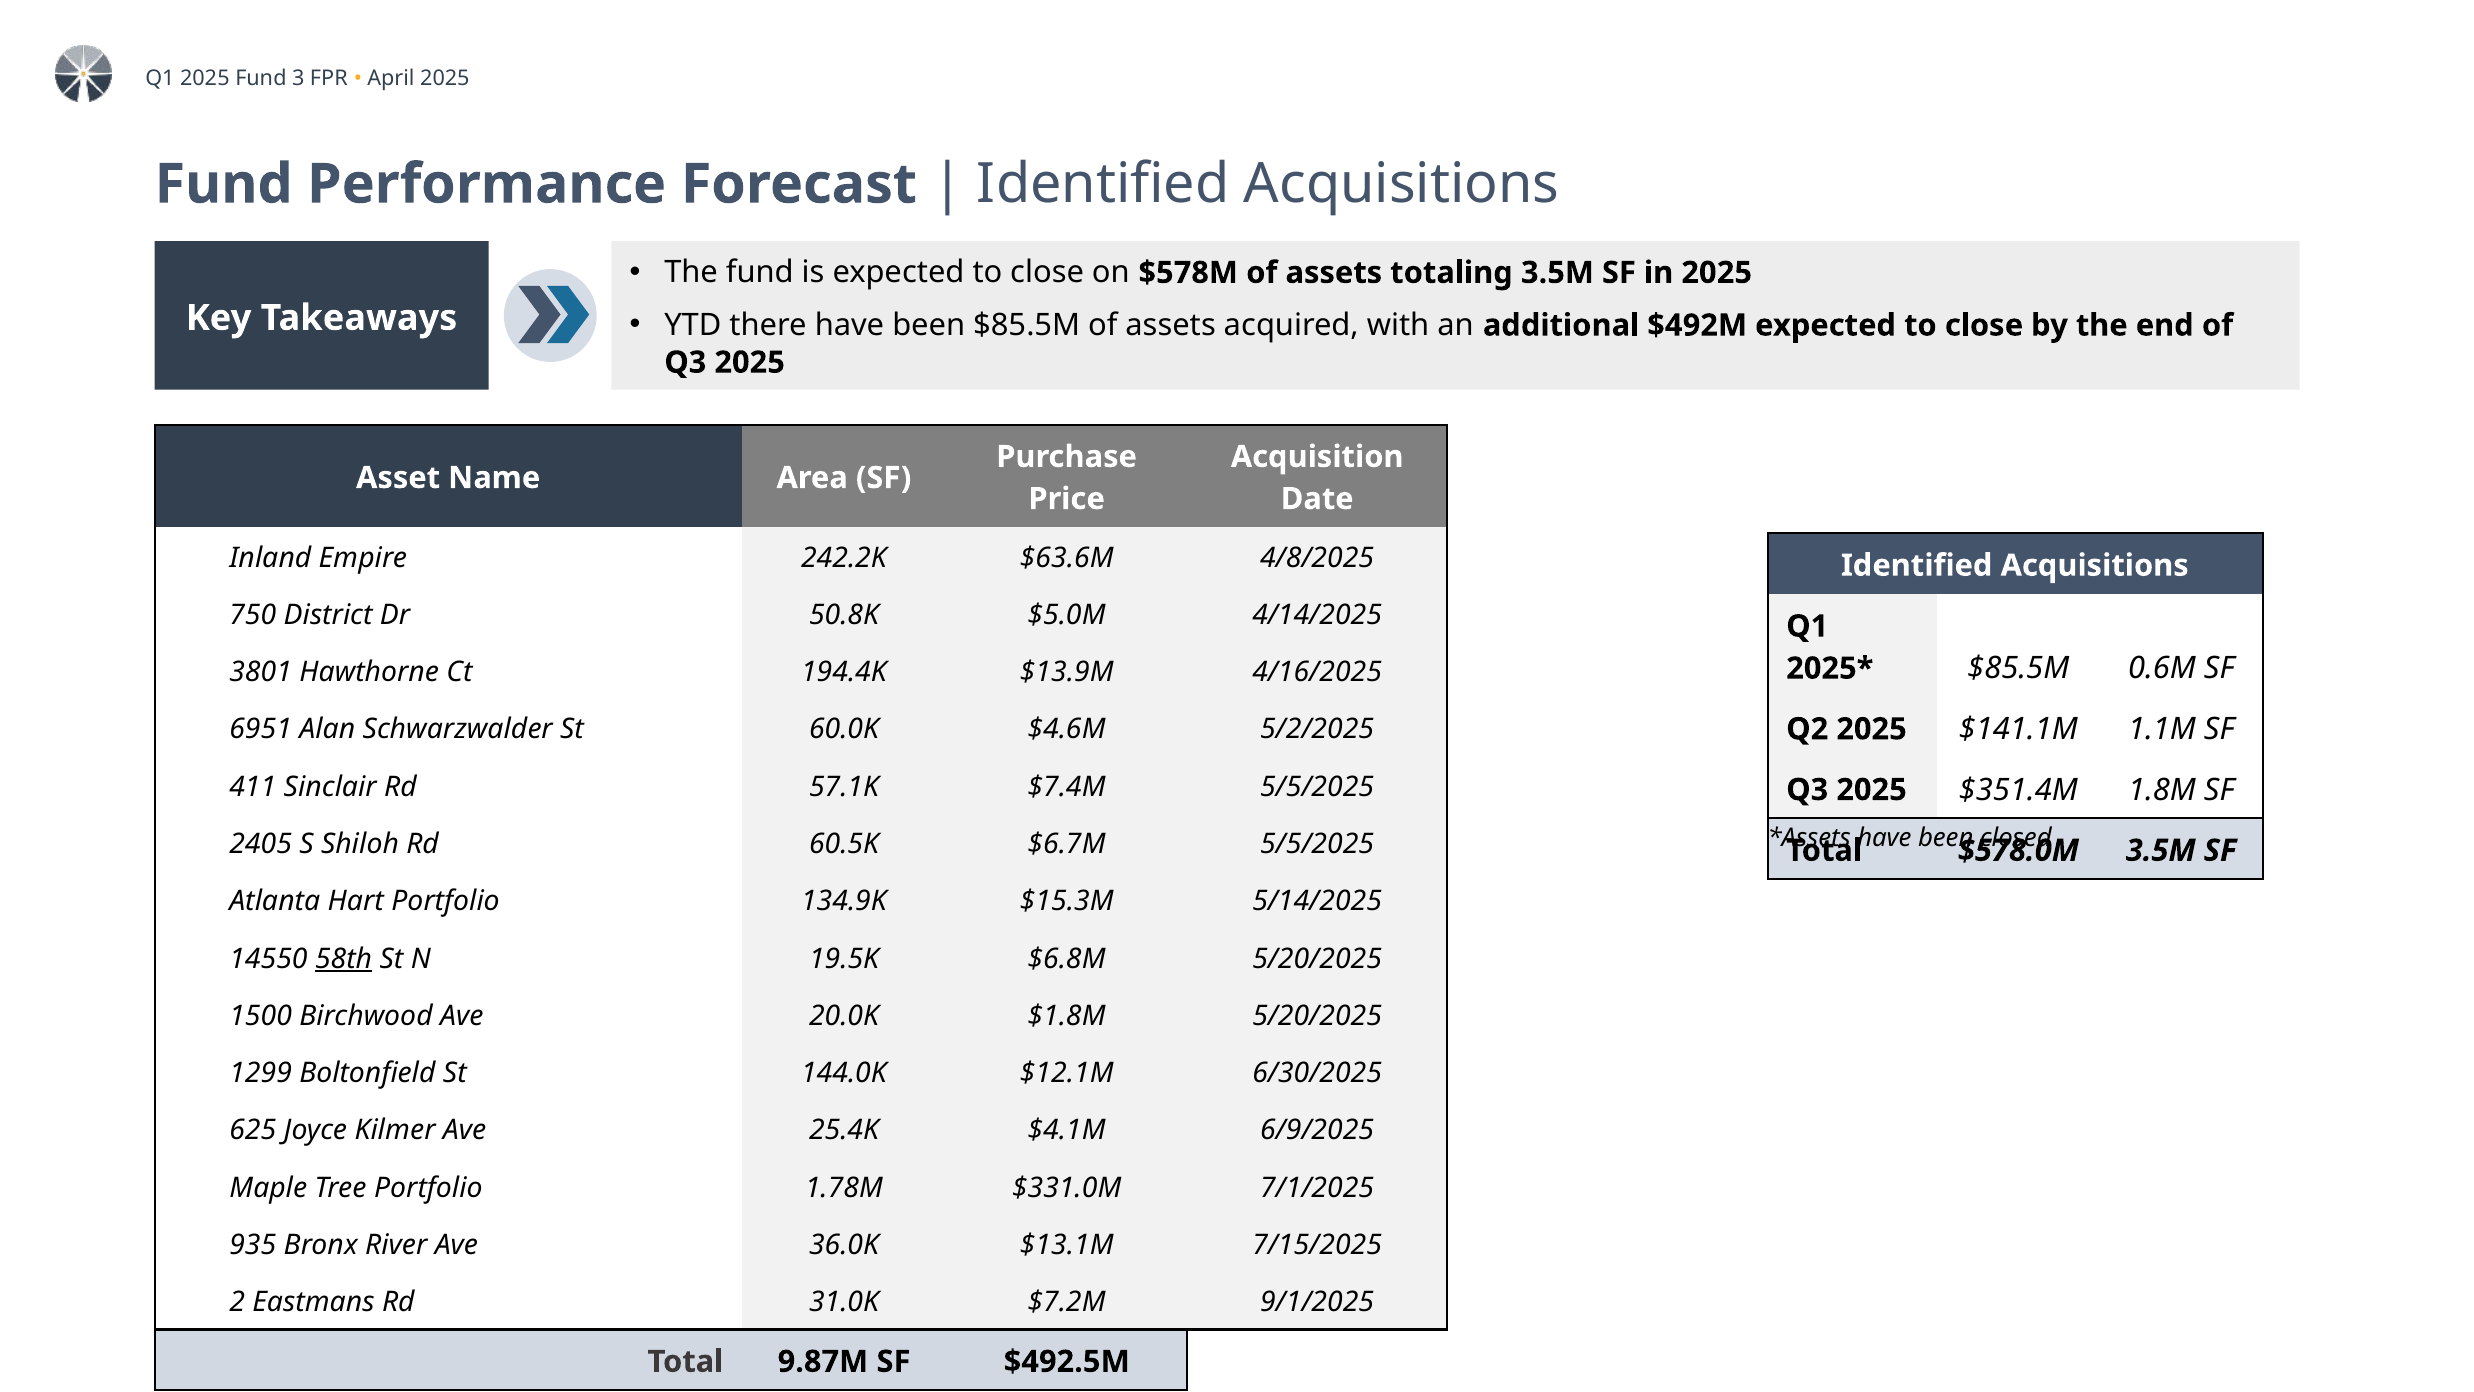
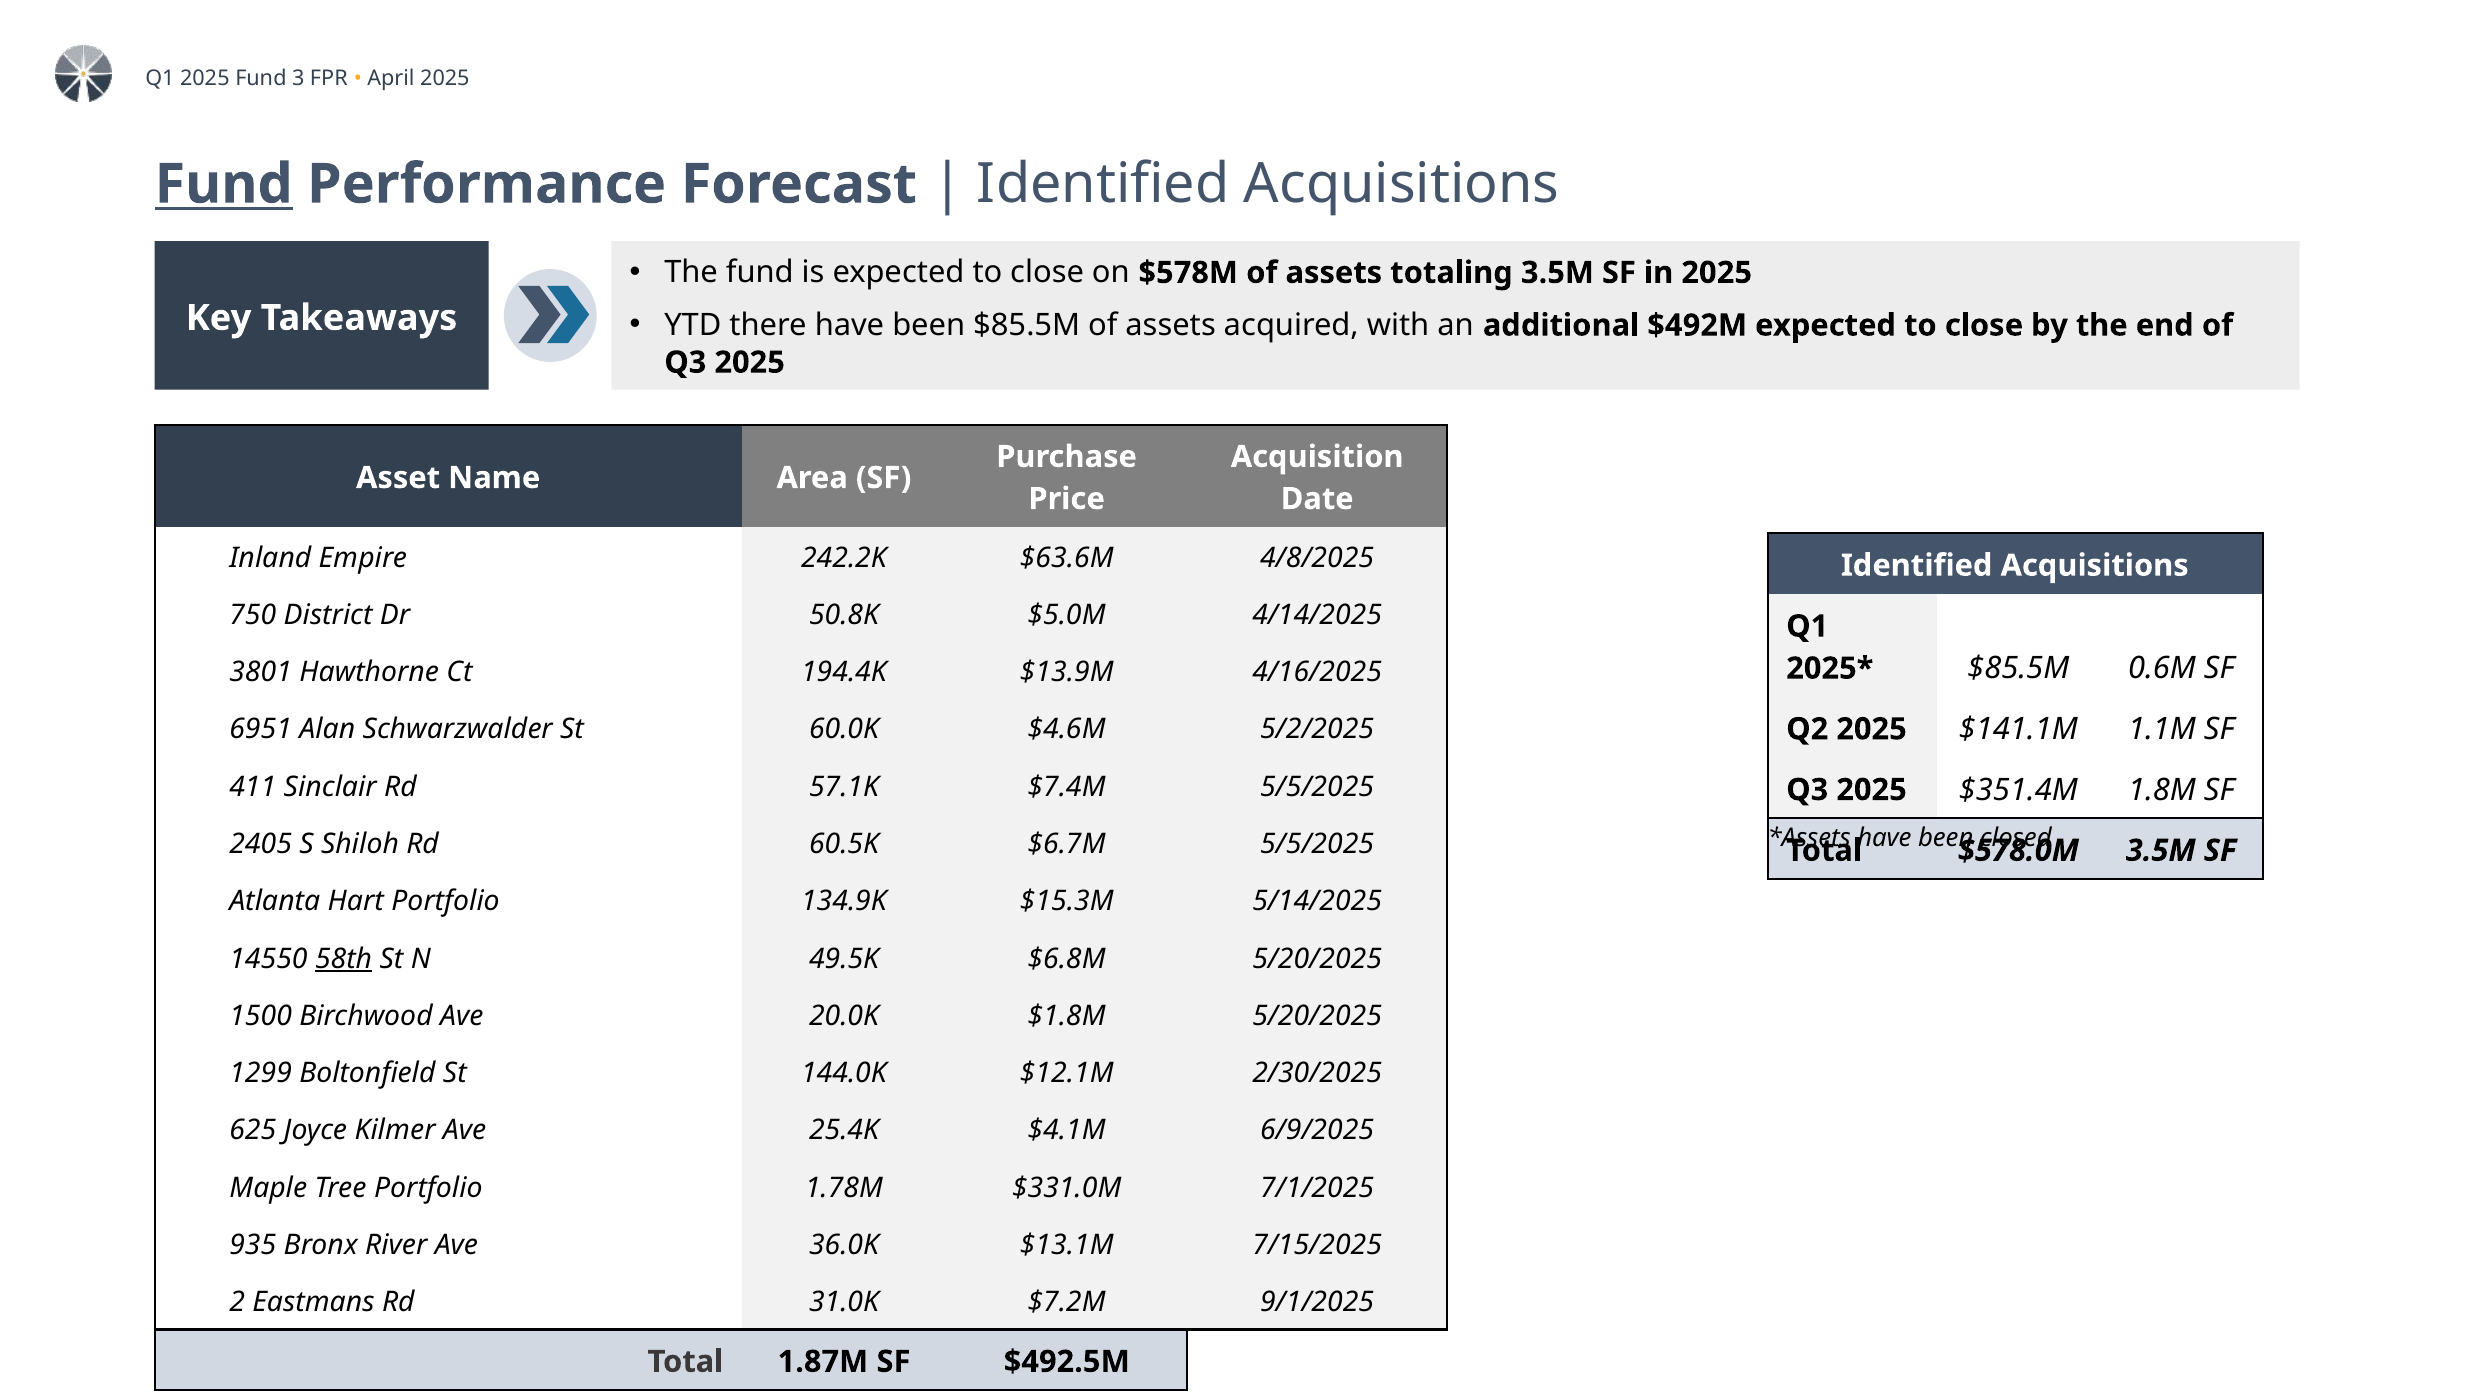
Fund at (224, 184) underline: none -> present
19.5K: 19.5K -> 49.5K
6/30/2025: 6/30/2025 -> 2/30/2025
9.87M: 9.87M -> 1.87M
